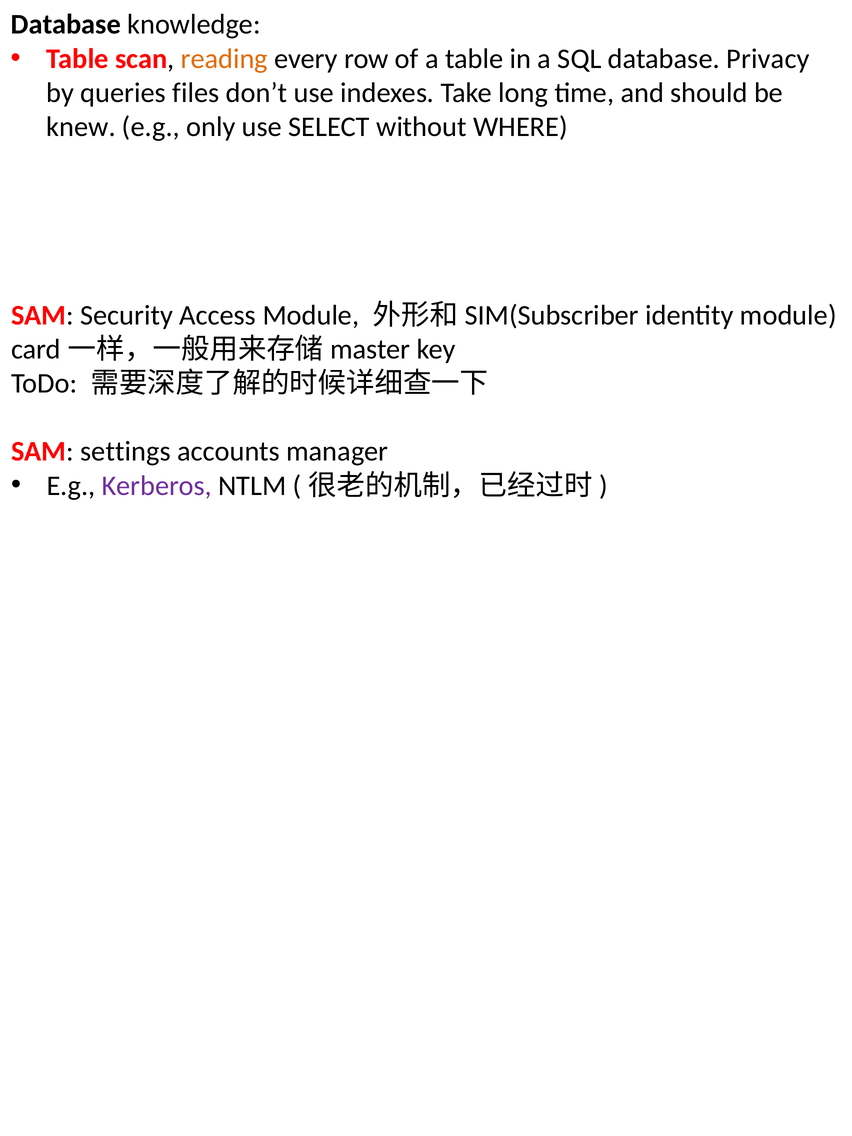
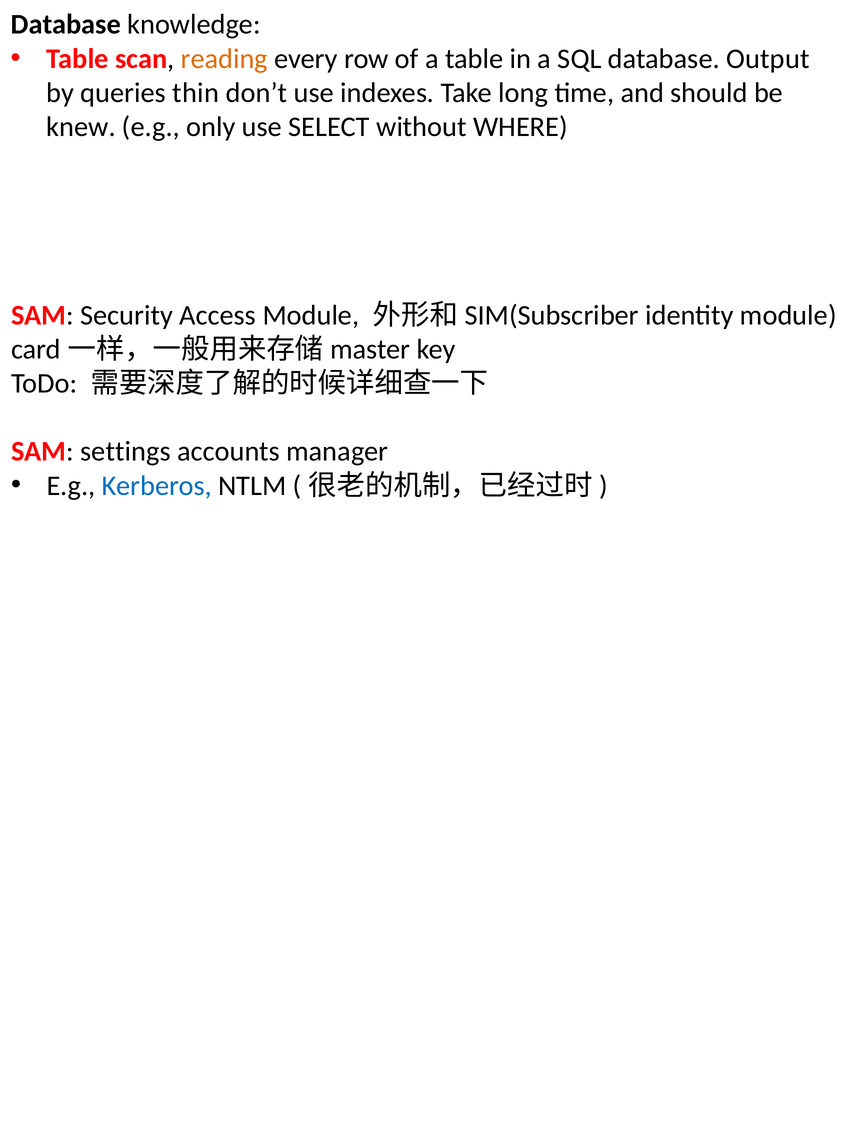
Privacy: Privacy -> Output
files: files -> thin
Kerberos colour: purple -> blue
